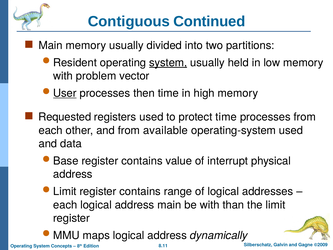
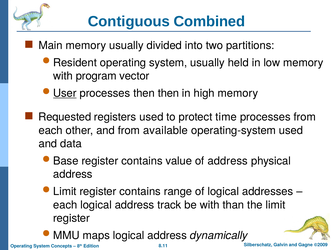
Continued: Continued -> Combined
system at (168, 63) underline: present -> none
problem: problem -> program
then time: time -> then
of interrupt: interrupt -> address
address main: main -> track
